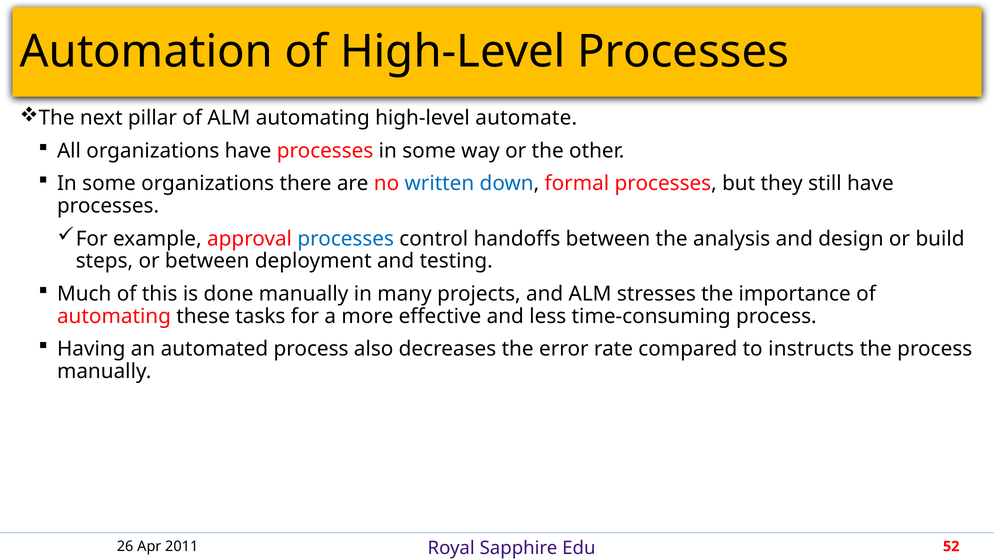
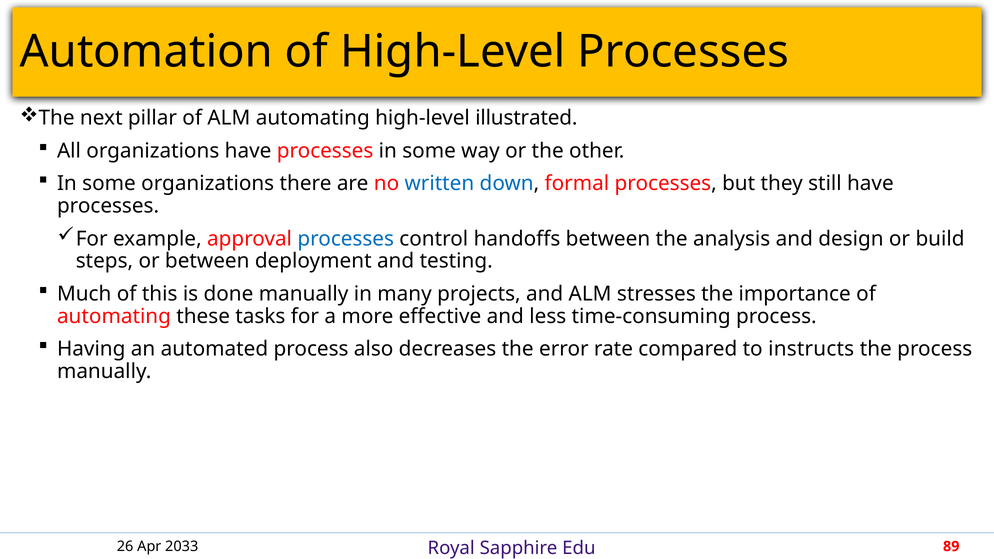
automate: automate -> illustrated
2011: 2011 -> 2033
52: 52 -> 89
